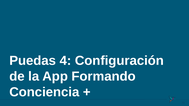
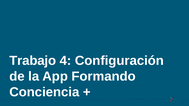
Puedas: Puedas -> Trabajo
